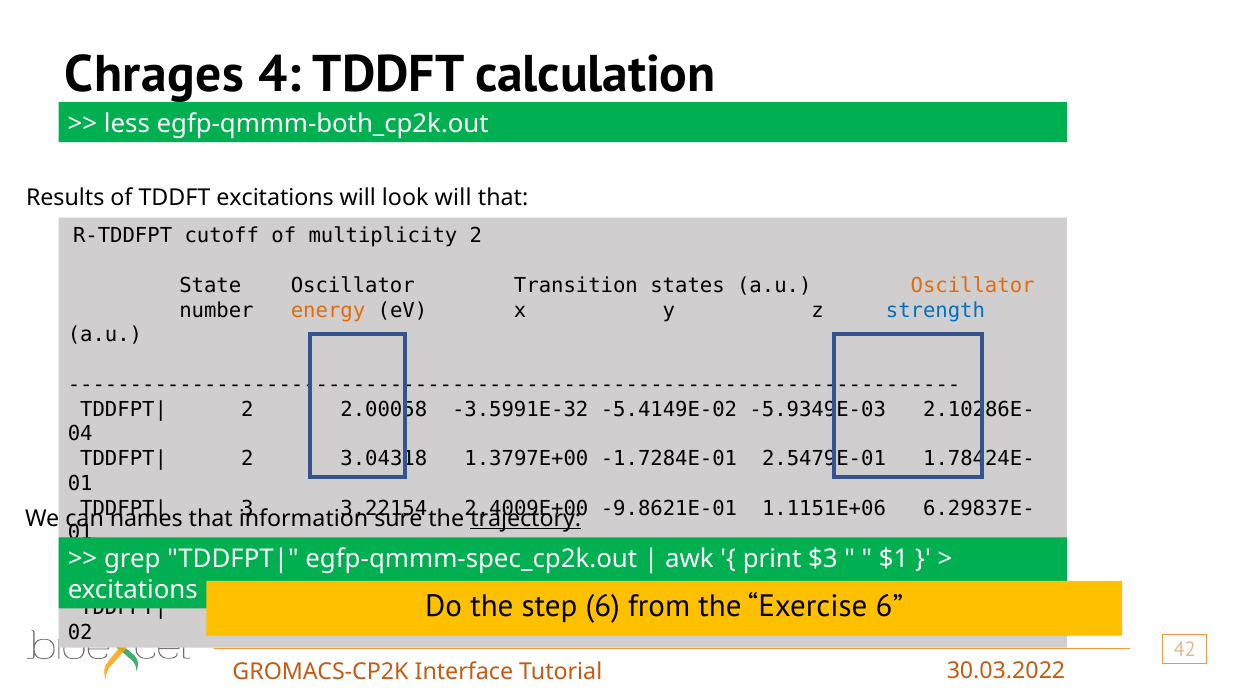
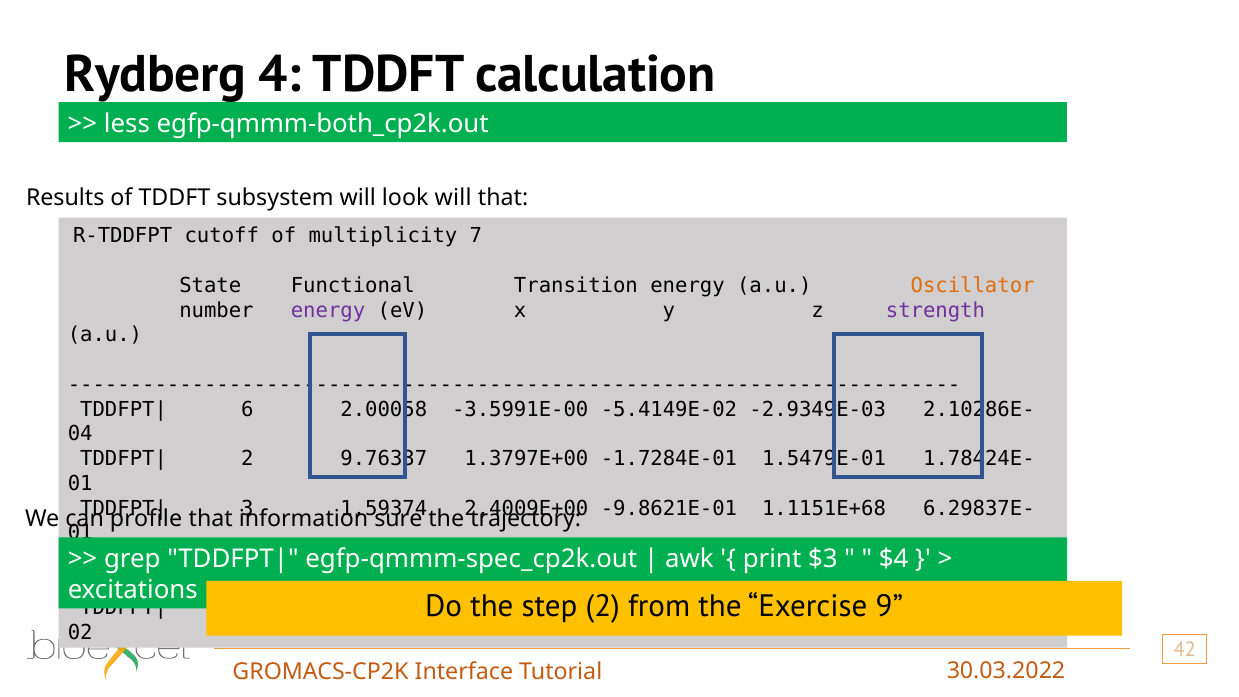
Chrages: Chrages -> Rydberg
TDDFT excitations: excitations -> subsystem
multiplicity 2: 2 -> 7
State Oscillator: Oscillator -> Functional
Transition states: states -> energy
energy at (328, 310) colour: orange -> purple
strength colour: blue -> purple
2 at (247, 409): 2 -> 6
-3.5991E-32: -3.5991E-32 -> -3.5991E-00
-5.9349E-03: -5.9349E-03 -> -2.9349E-03
3.04318: 3.04318 -> 9.76337
2.5479E-01: 2.5479E-01 -> 1.5479E-01
3.22154: 3.22154 -> 1.59374
1.1151E+06: 1.1151E+06 -> 1.1151E+68
names: names -> profile
trajectory underline: present -> none
$1: $1 -> $4
6 at (603, 606): 6 -> 2
6 at (889, 606): 6 -> 9
